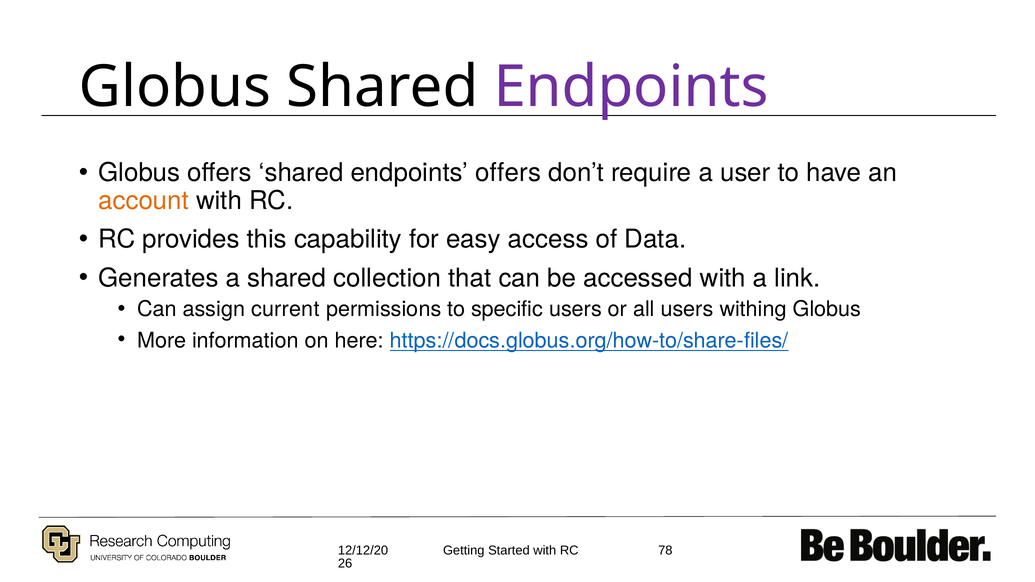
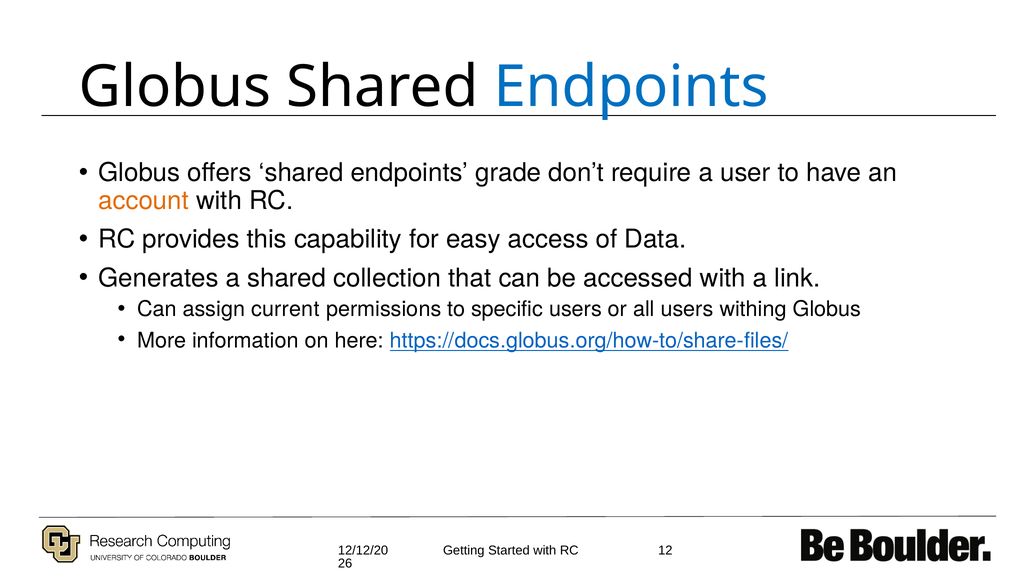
Endpoints at (631, 87) colour: purple -> blue
endpoints offers: offers -> grade
78: 78 -> 12
